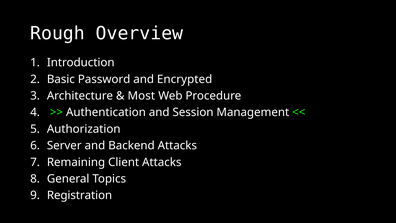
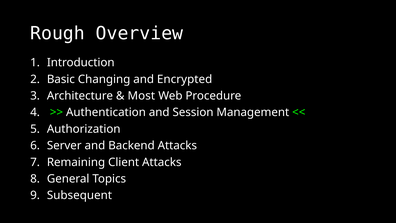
Password: Password -> Changing
Registration: Registration -> Subsequent
